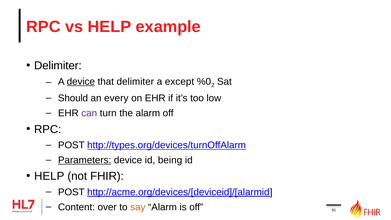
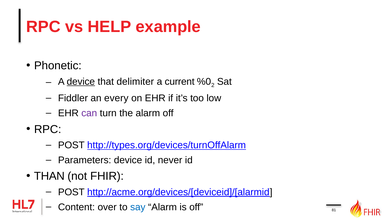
Delimiter at (58, 66): Delimiter -> Phonetic
except: except -> current
Should: Should -> Fiddler
Parameters underline: present -> none
being: being -> never
HELP at (49, 176): HELP -> THAN
say colour: orange -> blue
